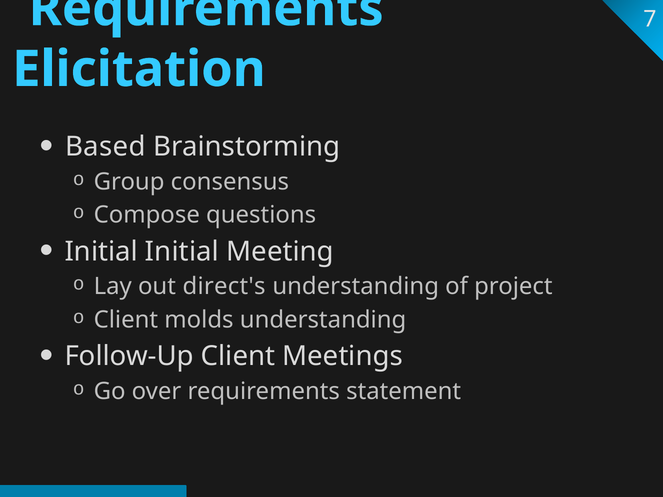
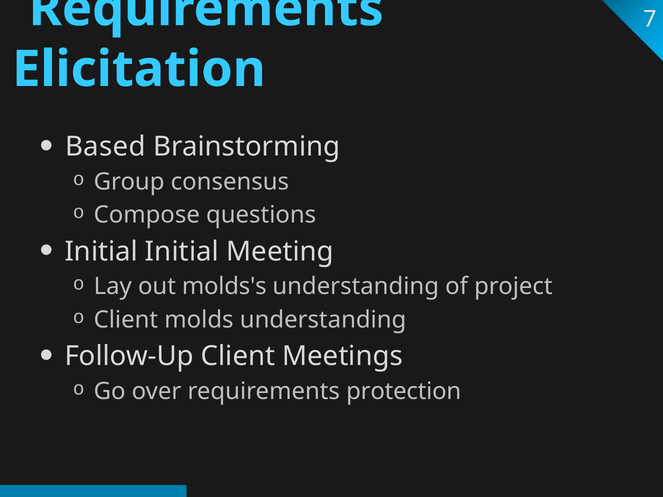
direct's: direct's -> molds's
statement: statement -> protection
